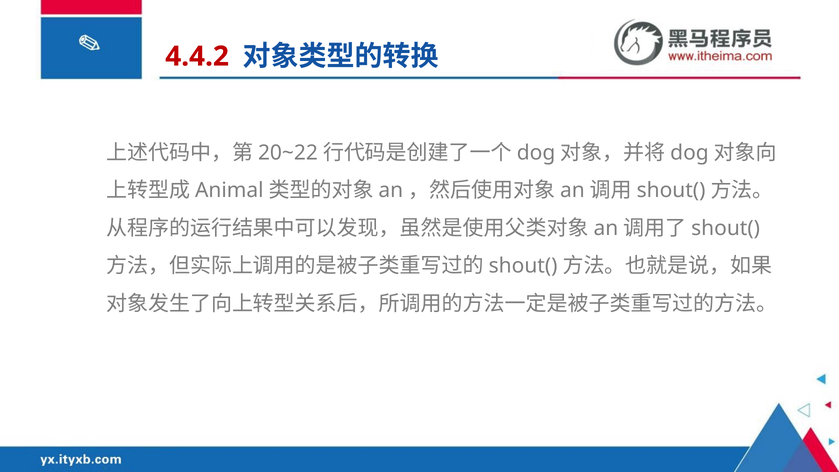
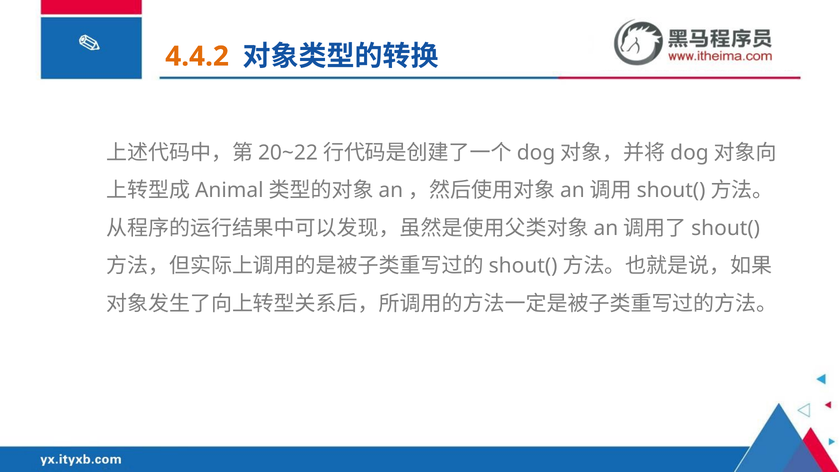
4.4.2 colour: red -> orange
